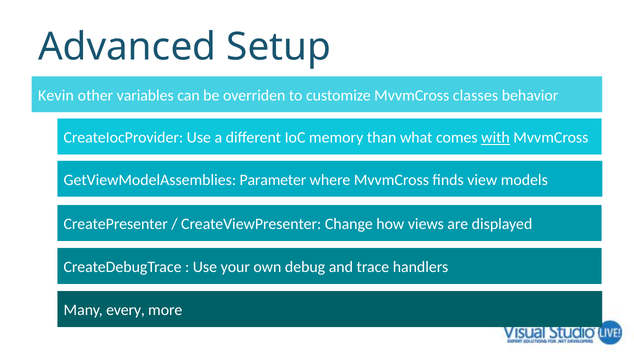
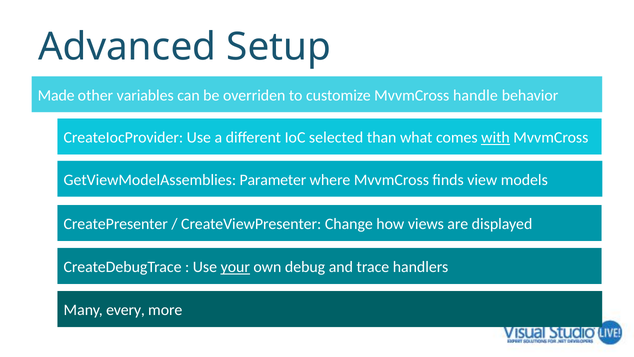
Kevin: Kevin -> Made
classes: classes -> handle
memory: memory -> selected
your underline: none -> present
